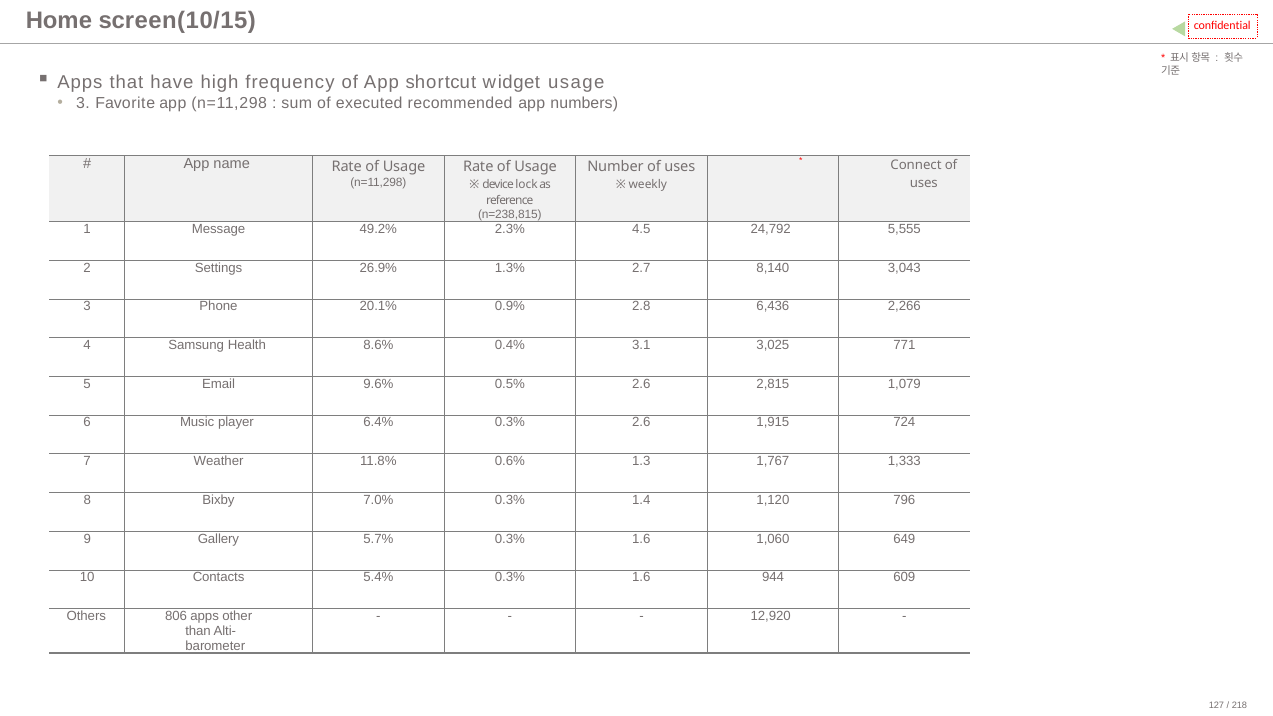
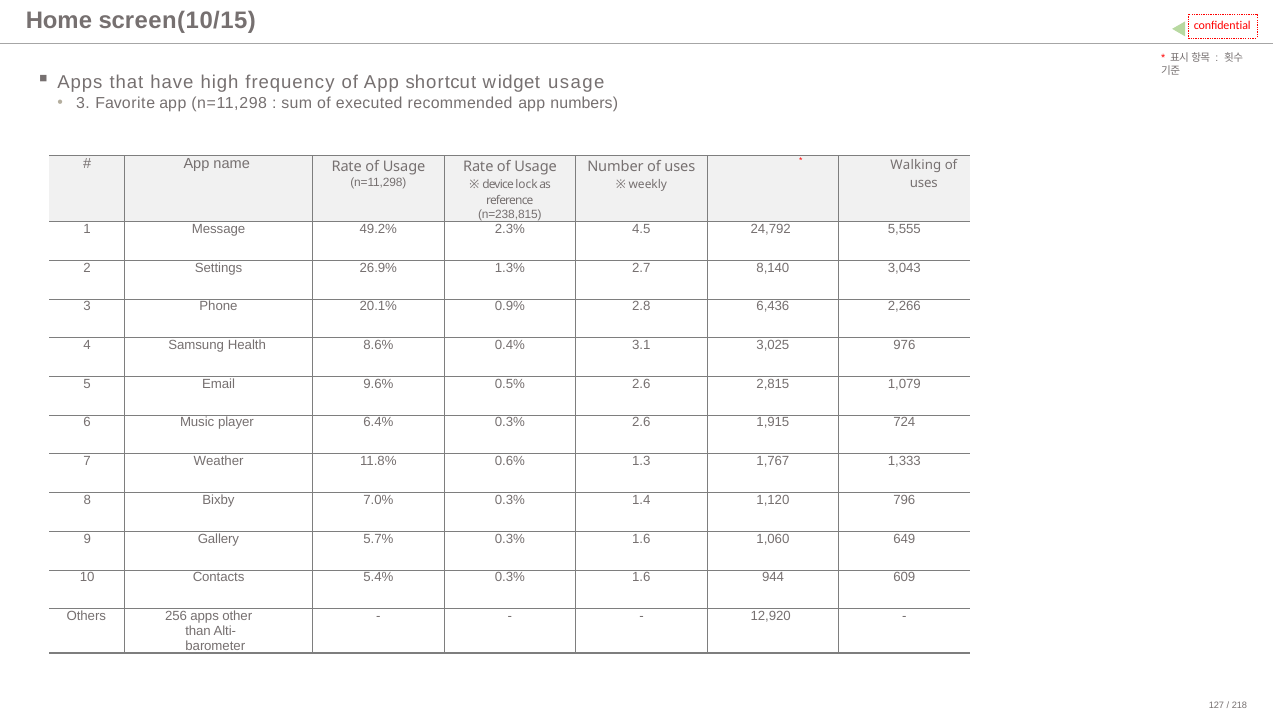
Connect: Connect -> Walking
771: 771 -> 976
806: 806 -> 256
